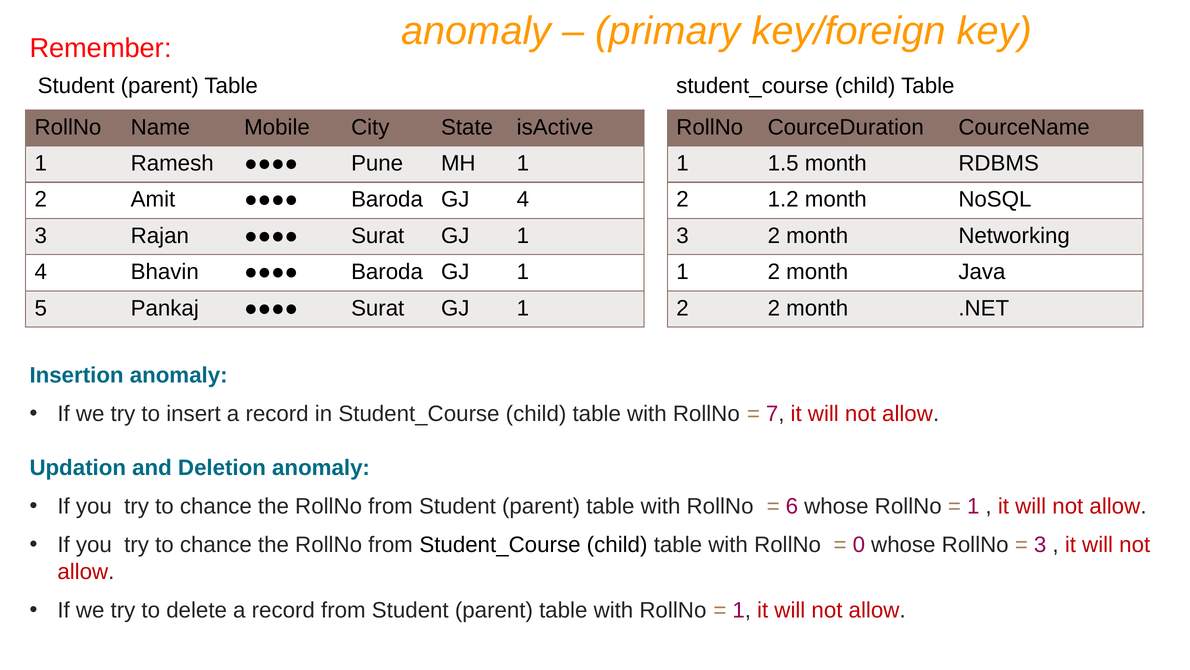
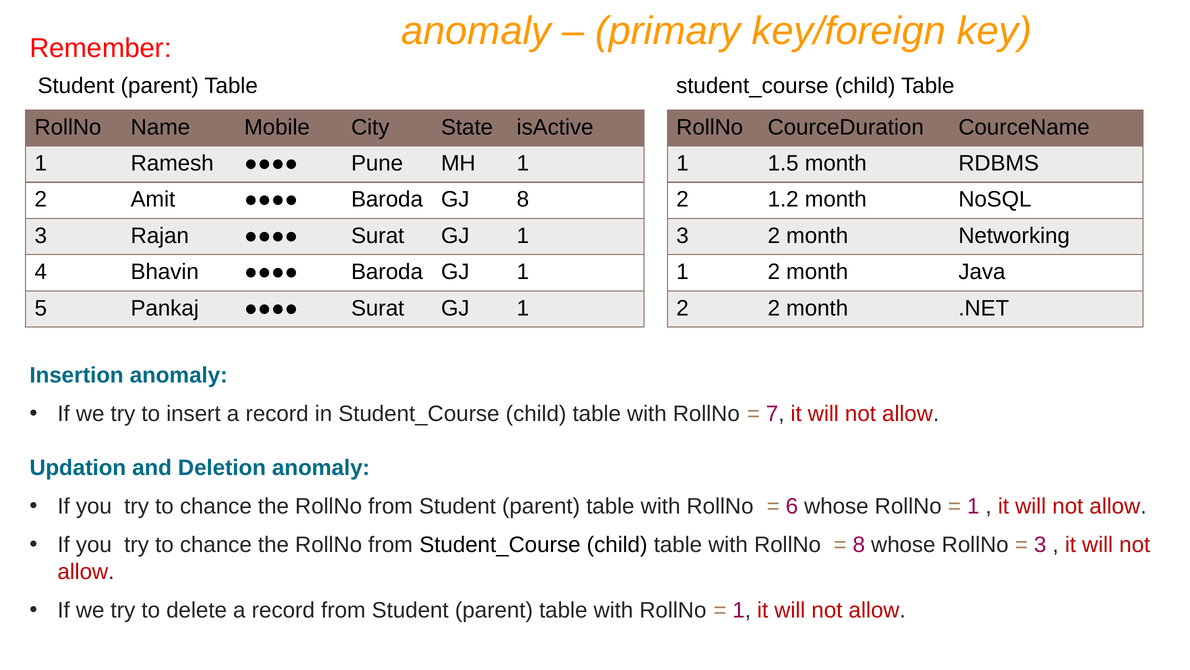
GJ 4: 4 -> 8
0 at (859, 545): 0 -> 8
